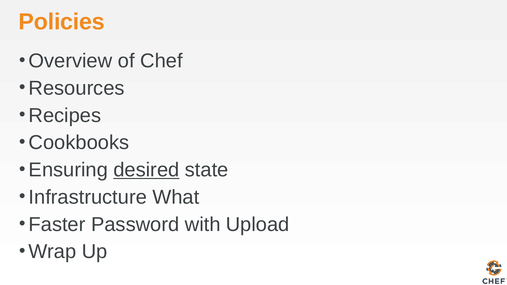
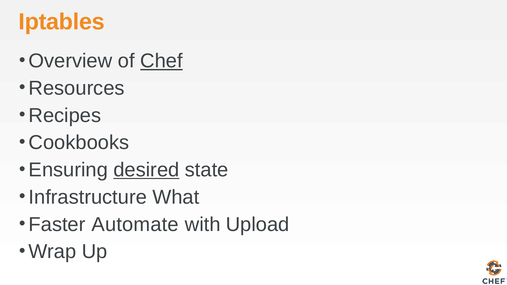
Policies: Policies -> Iptables
Chef underline: none -> present
Password: Password -> Automate
